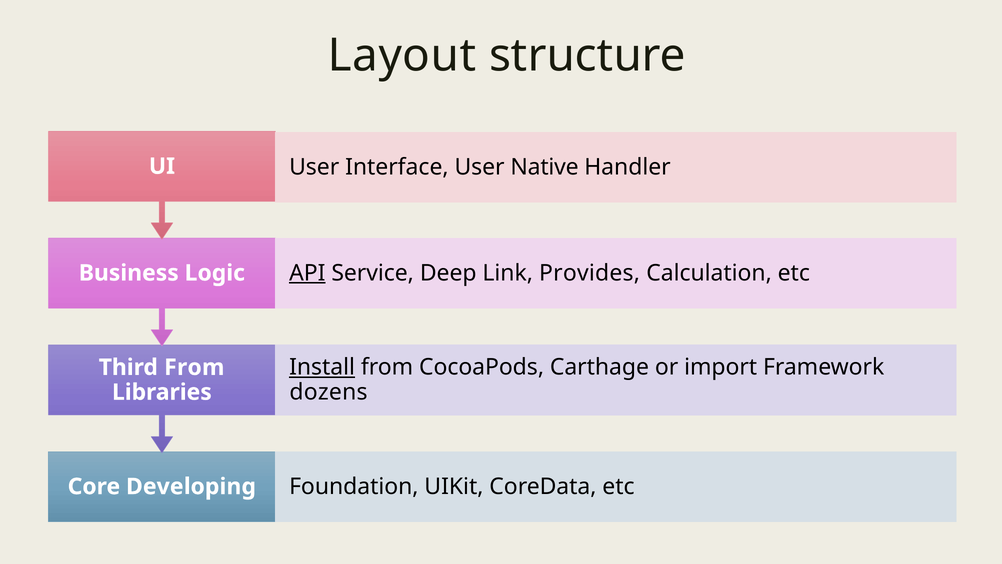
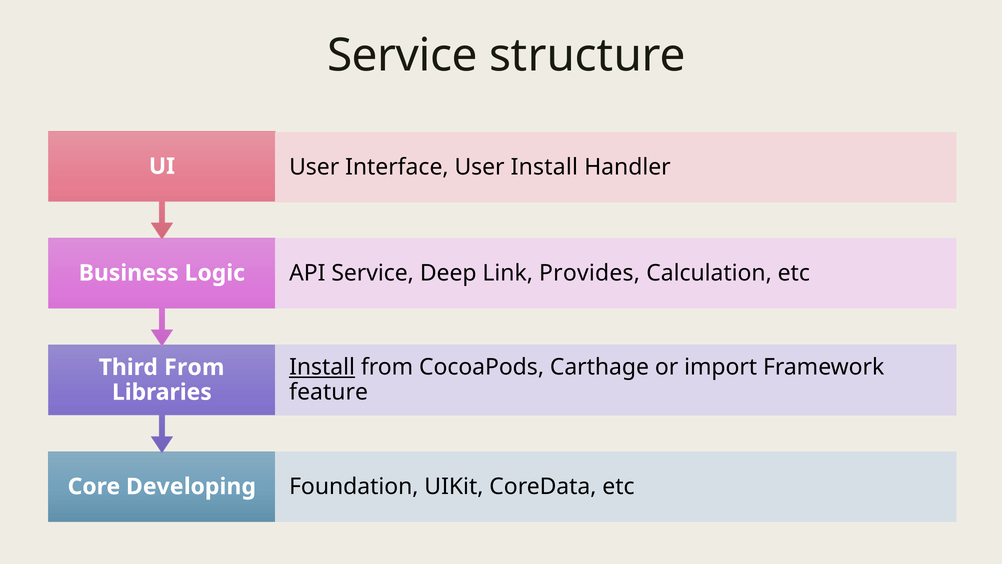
Layout at (402, 56): Layout -> Service
User Native: Native -> Install
API underline: present -> none
dozens: dozens -> feature
